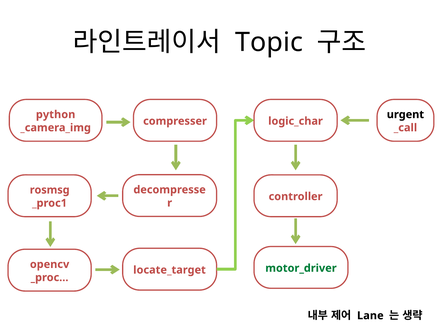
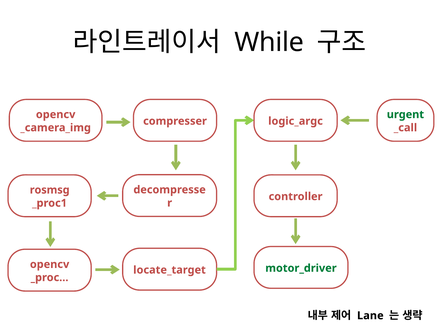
Topic: Topic -> While
python at (56, 115): python -> opencv
urgent colour: black -> green
logic_char: logic_char -> logic_argc
